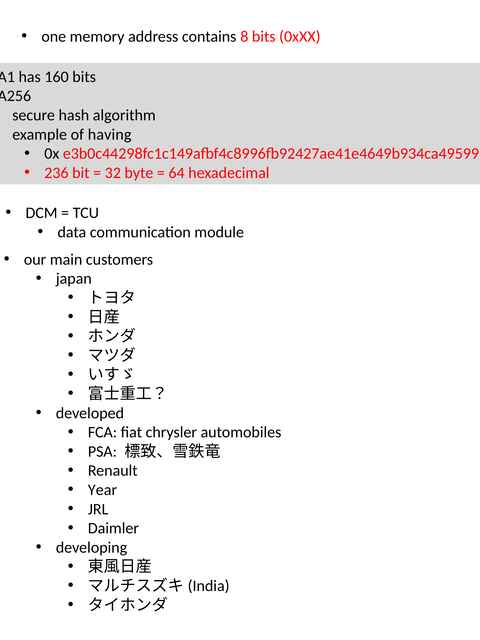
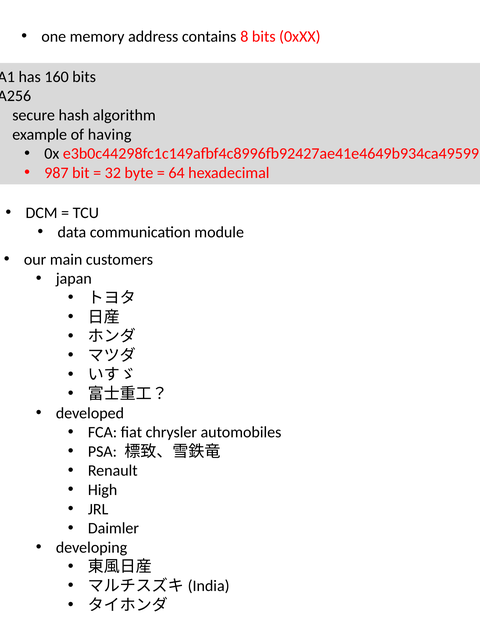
236: 236 -> 987
Year: Year -> High
